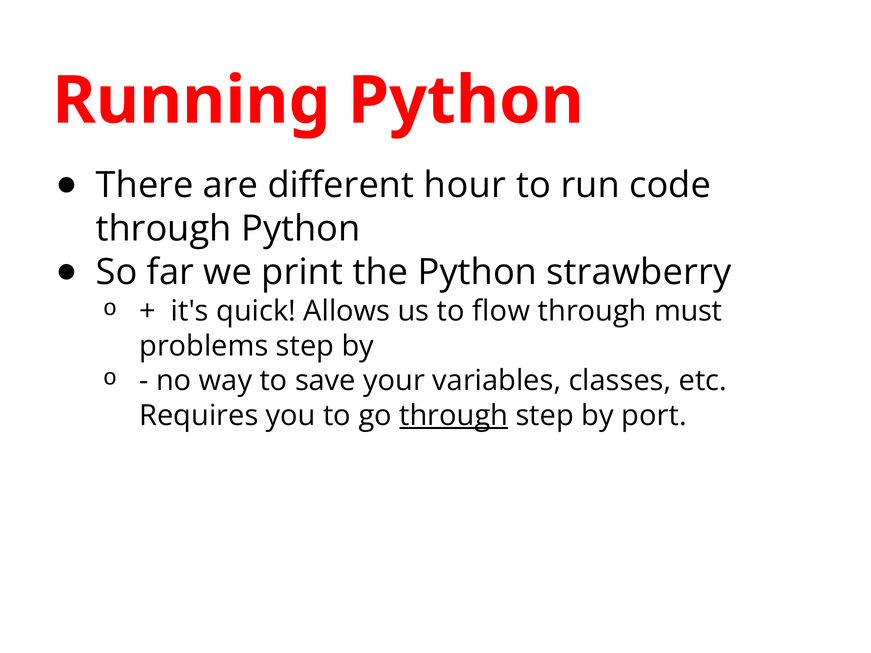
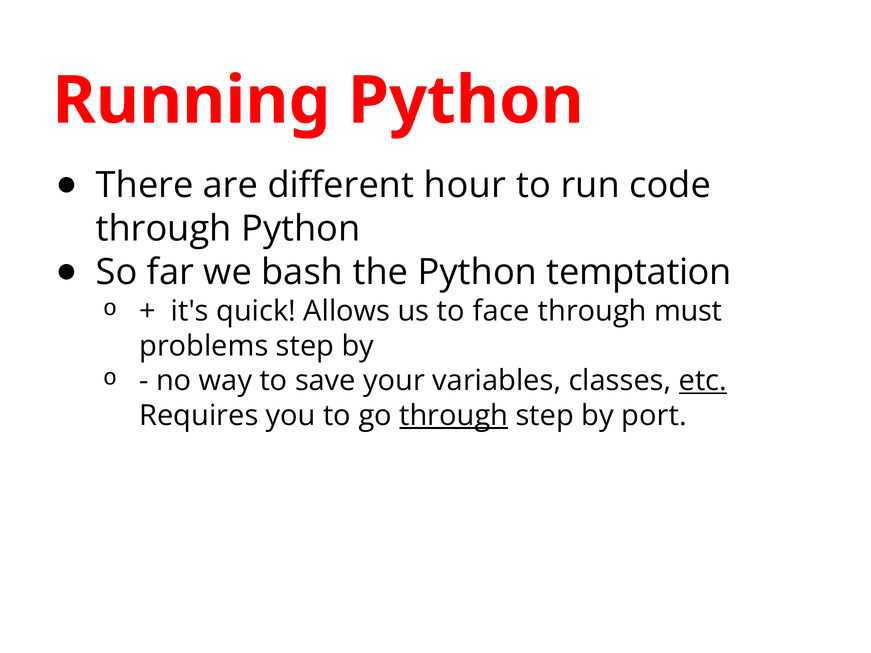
print: print -> bash
strawberry: strawberry -> temptation
flow: flow -> face
etc underline: none -> present
